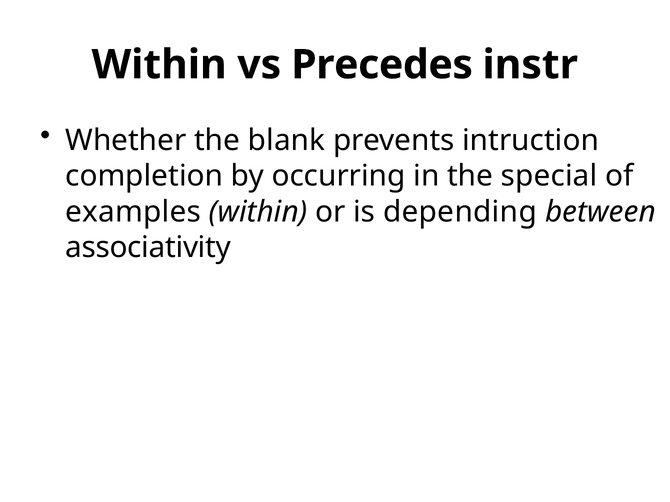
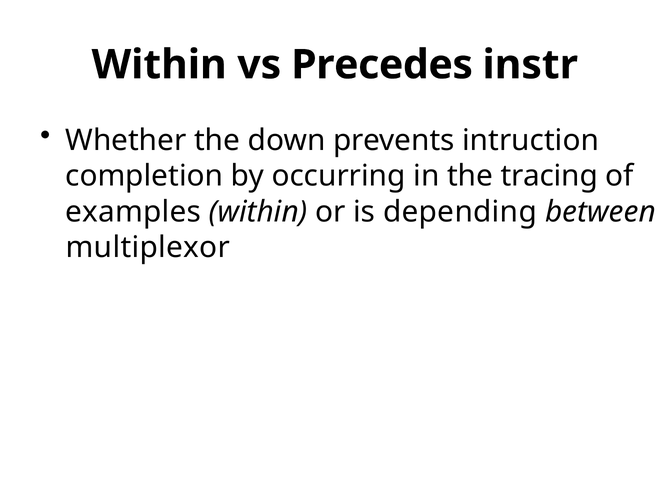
blank: blank -> down
special: special -> tracing
associativity: associativity -> multiplexor
